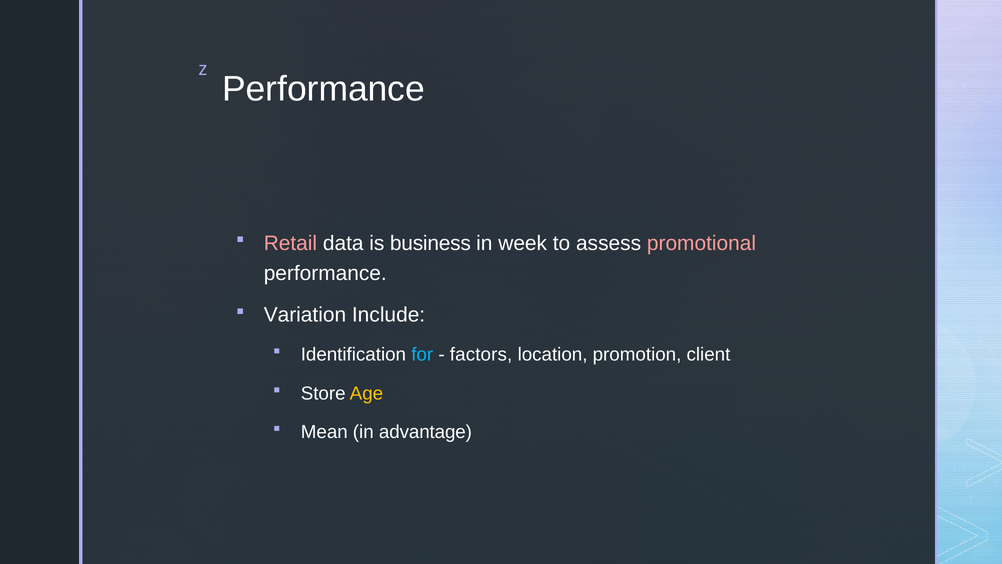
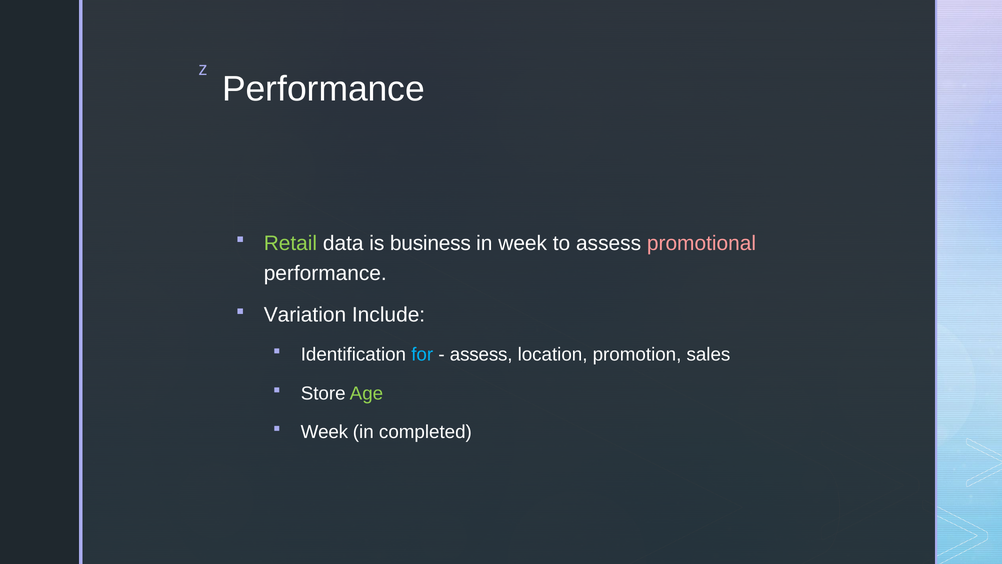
Retail colour: pink -> light green
factors at (481, 355): factors -> assess
client: client -> sales
Age colour: yellow -> light green
Mean at (324, 432): Mean -> Week
advantage: advantage -> completed
